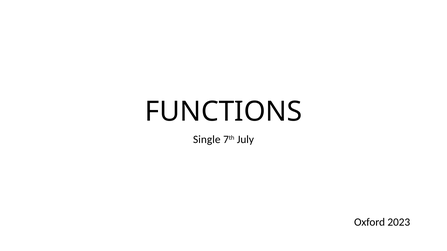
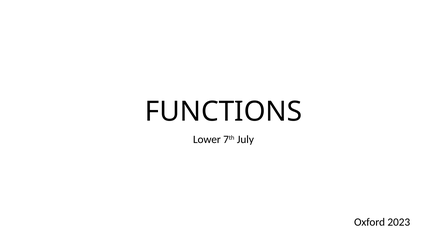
Single: Single -> Lower
